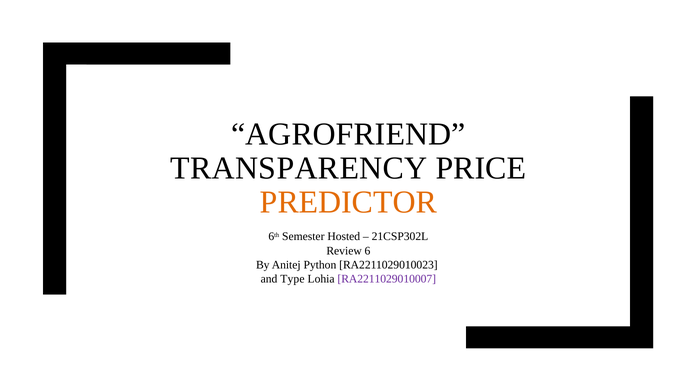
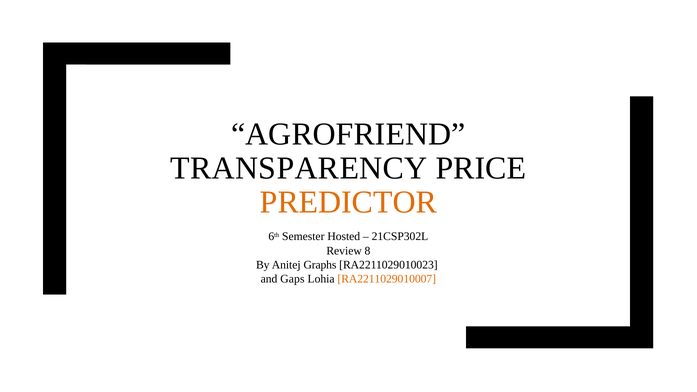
6: 6 -> 8
Python: Python -> Graphs
Type: Type -> Gaps
RA2211029010007 colour: purple -> orange
